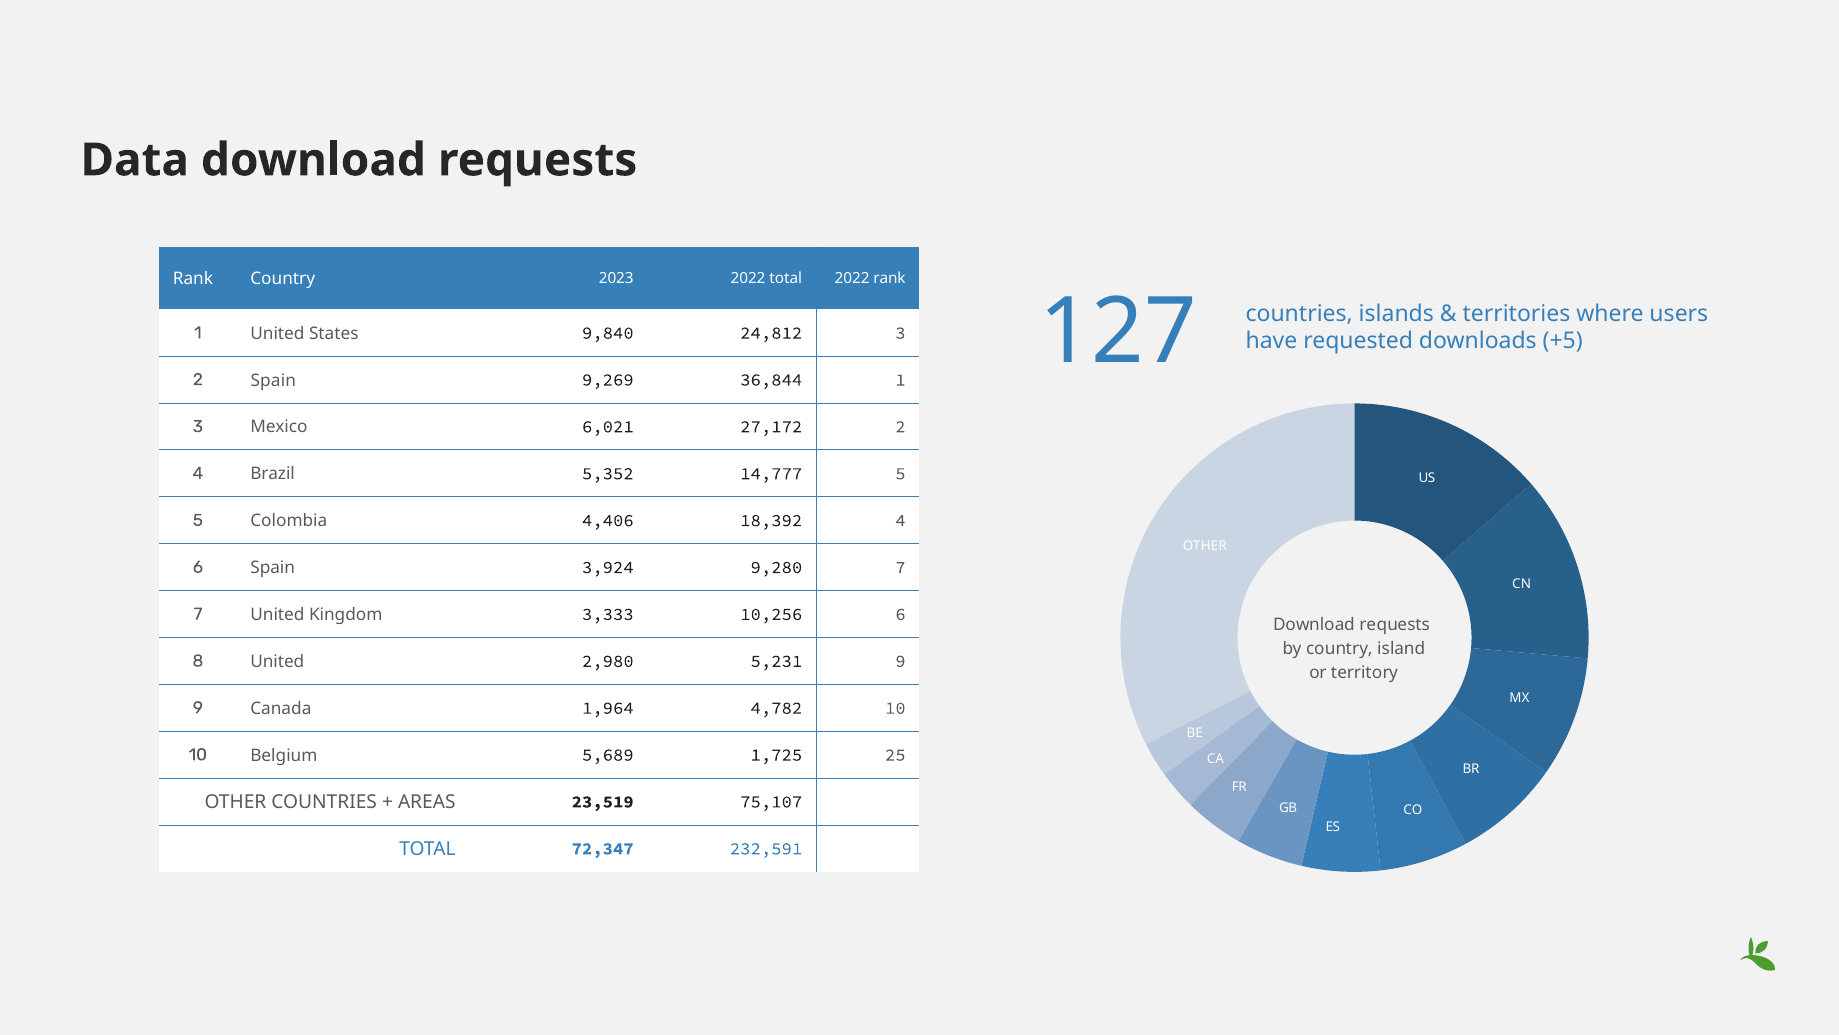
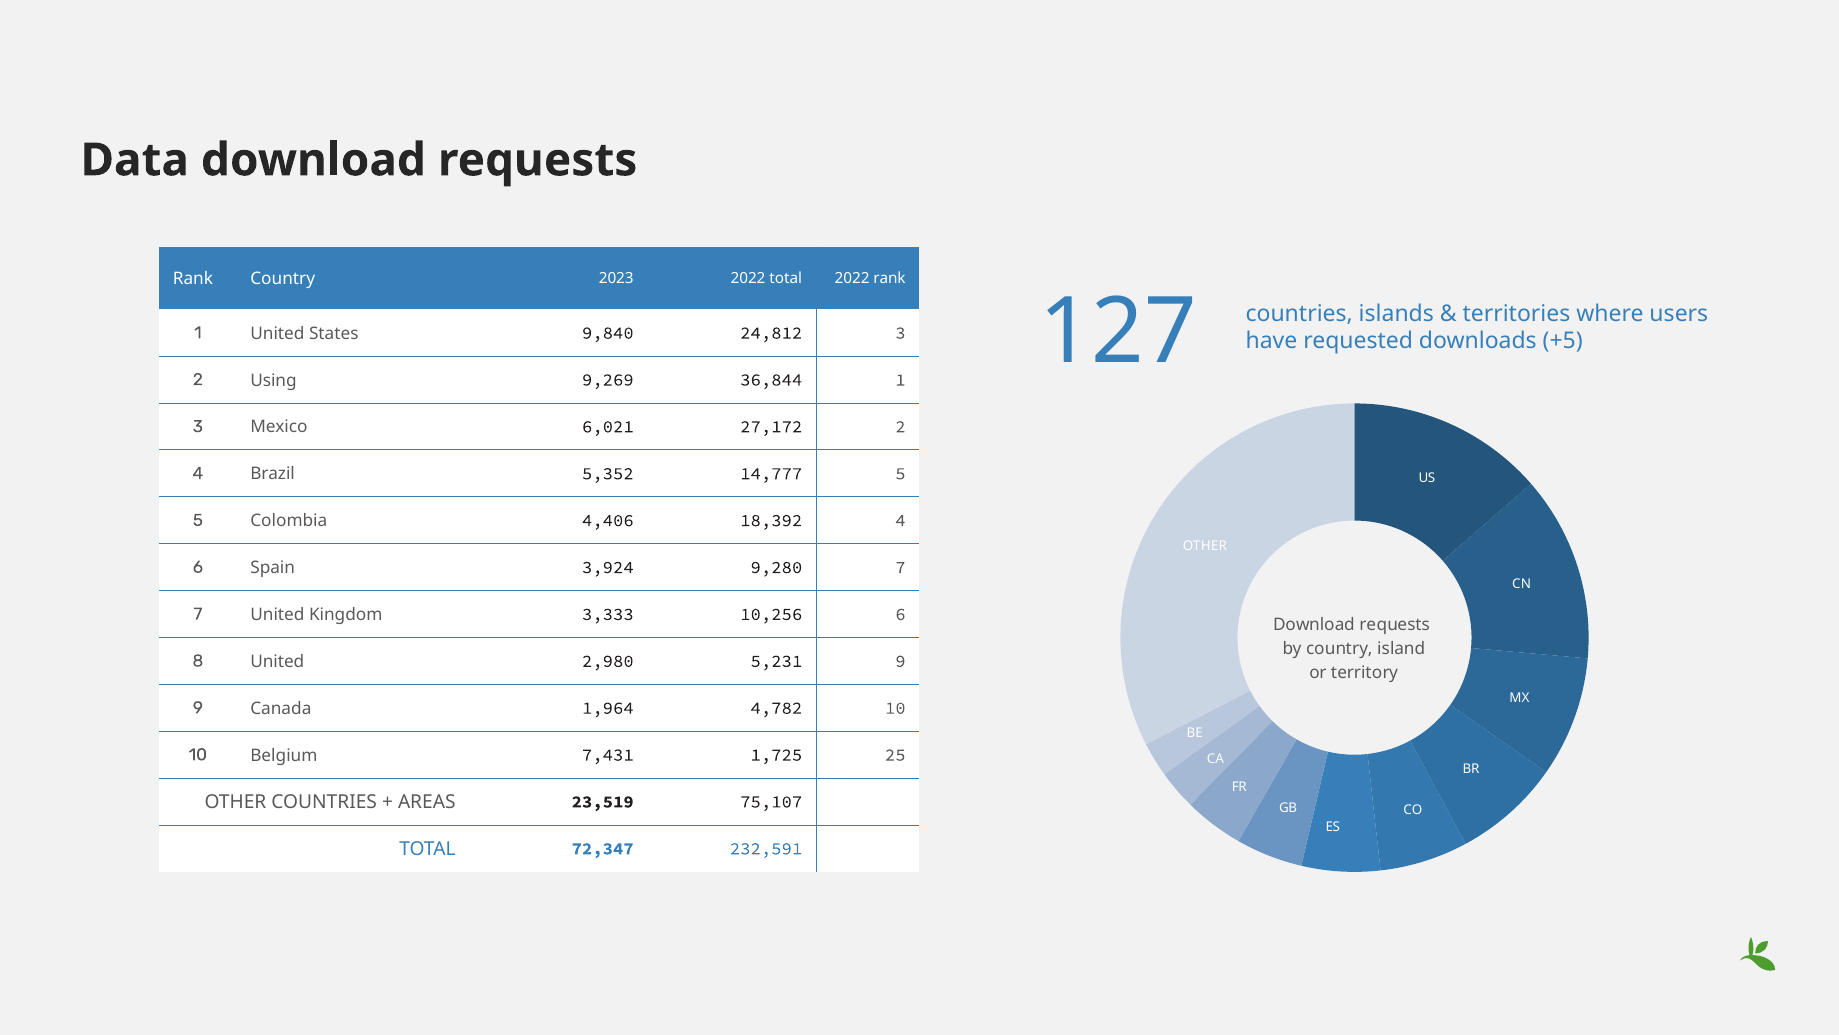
2 Spain: Spain -> Using
5,689: 5,689 -> 7,431
